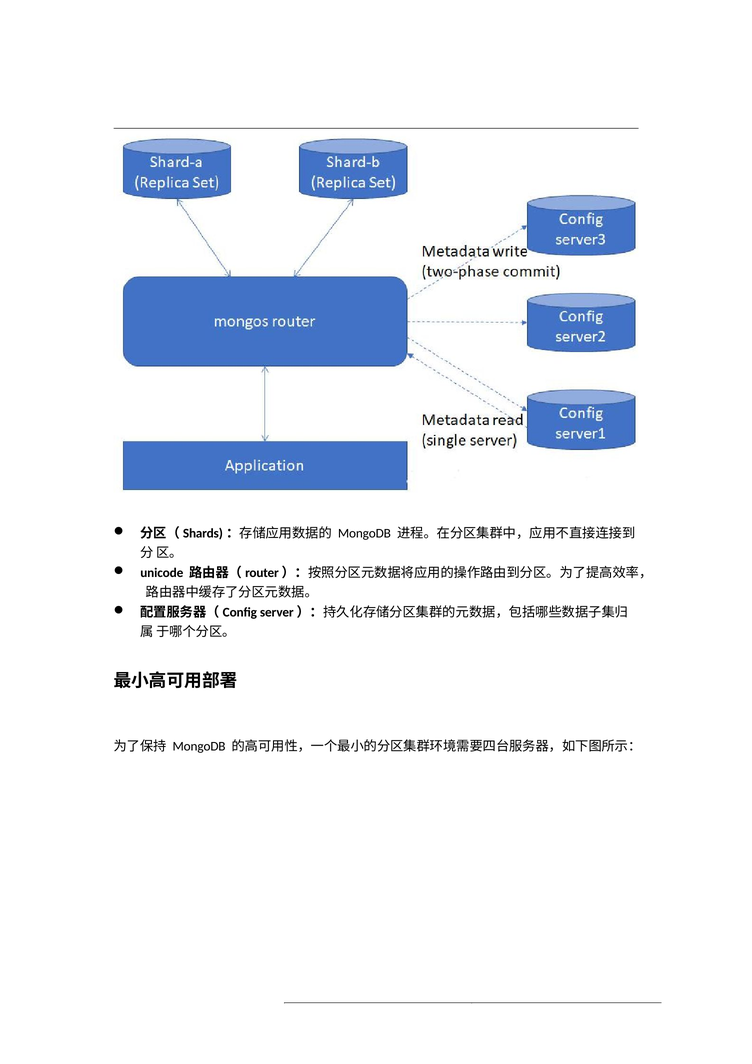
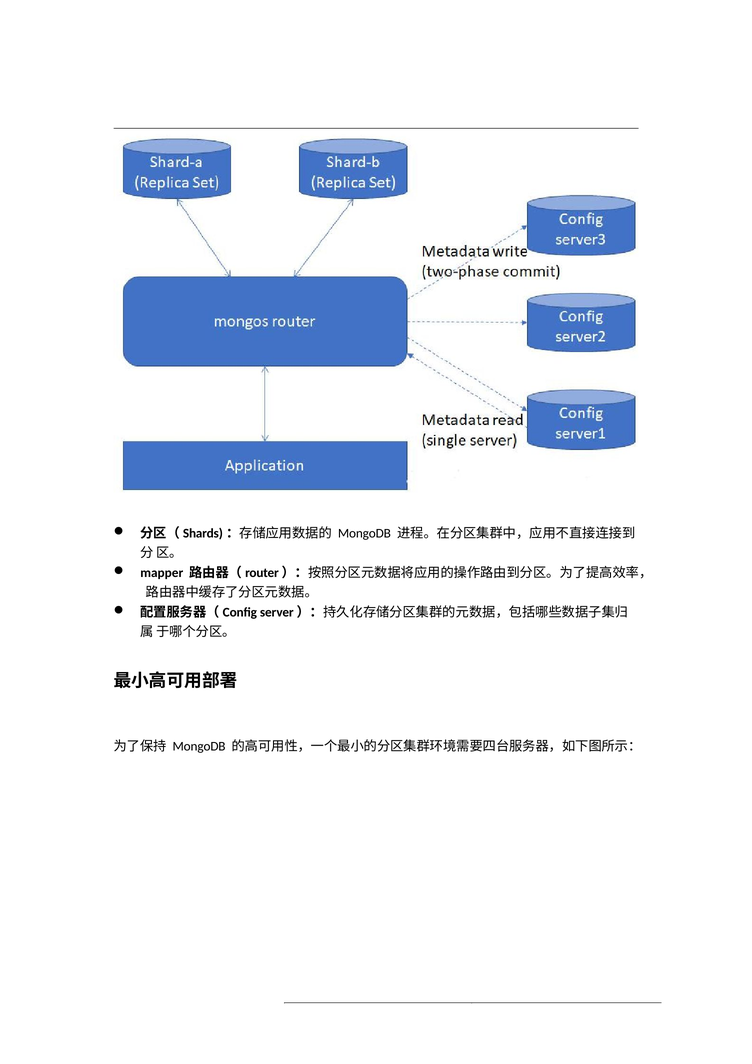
unicode: unicode -> mapper
